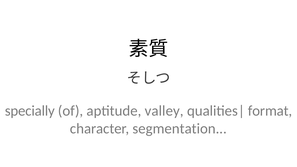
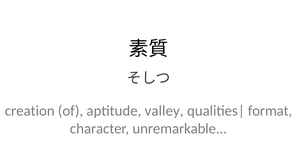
specially: specially -> creation
segmentation: segmentation -> unremarkable
